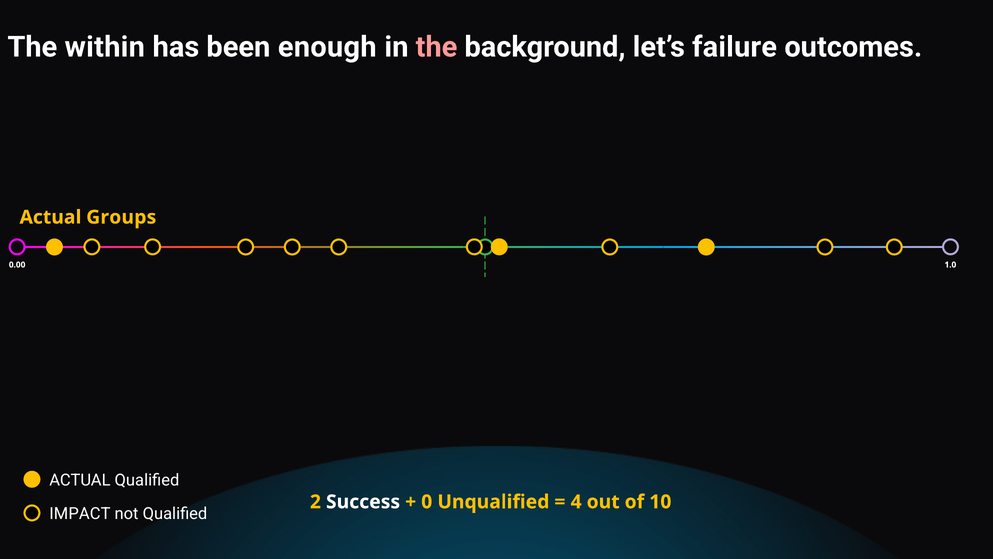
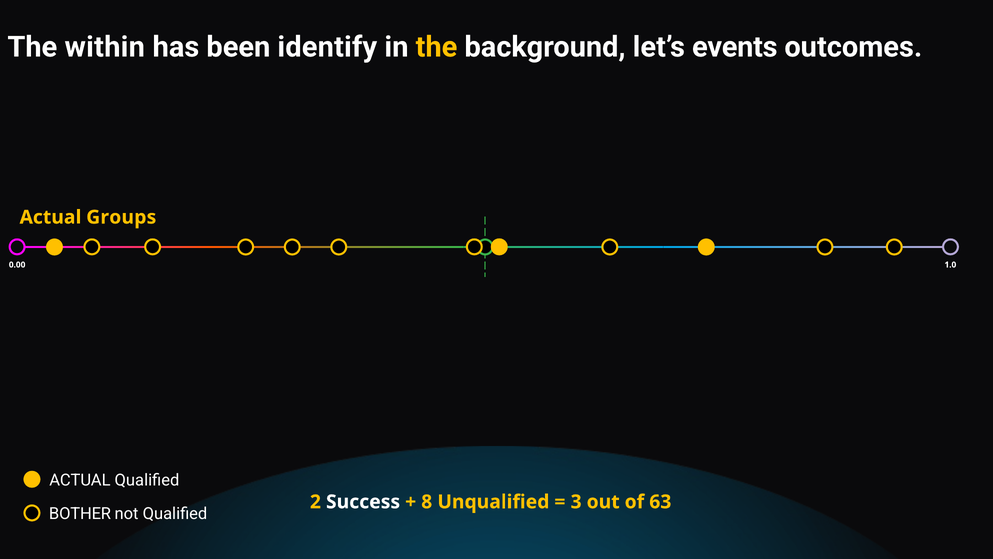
enough: enough -> identify
the at (436, 47) colour: pink -> yellow
failure: failure -> events
0: 0 -> 8
4: 4 -> 3
10: 10 -> 63
IMPACT: IMPACT -> BOTHER
